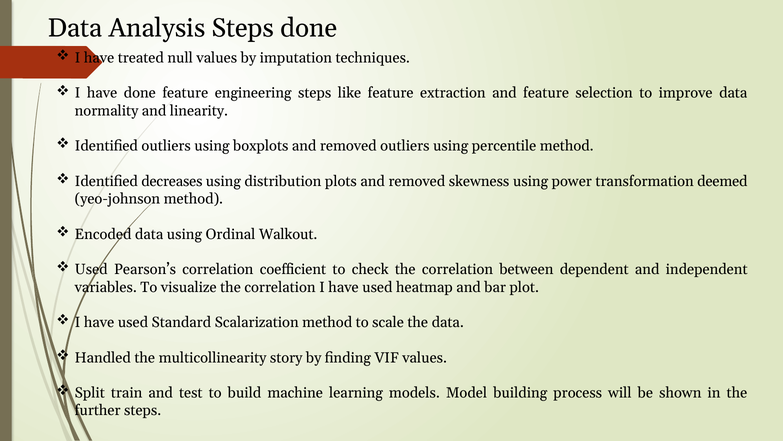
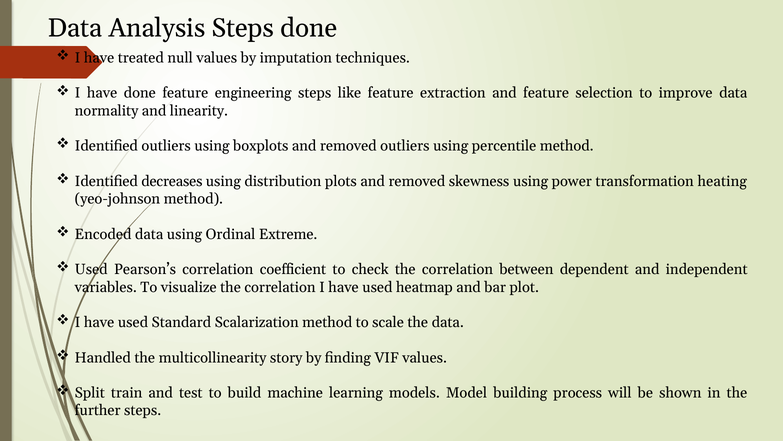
deemed: deemed -> heating
Walkout: Walkout -> Extreme
